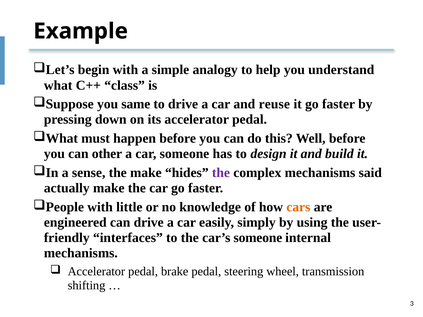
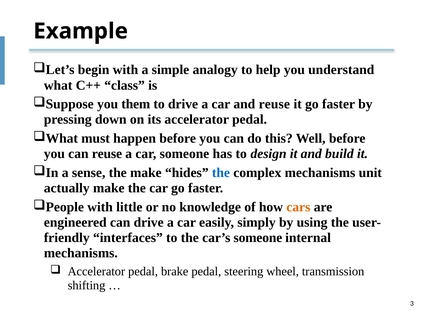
same: same -> them
can other: other -> reuse
the at (221, 173) colour: purple -> blue
said: said -> unit
